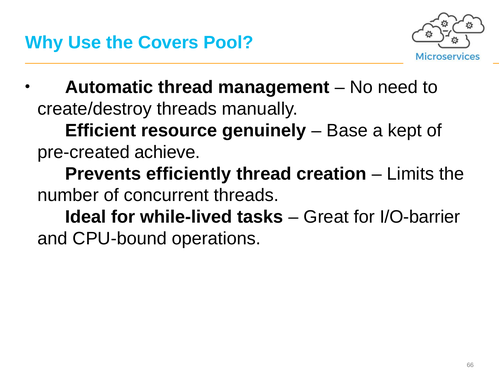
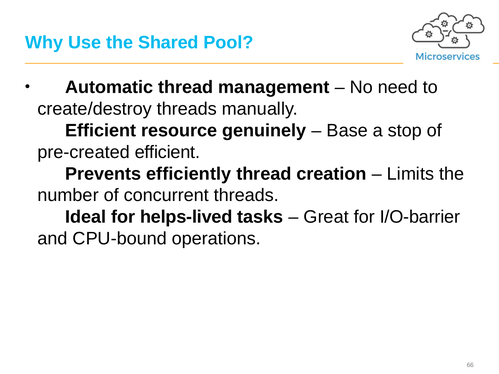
Covers: Covers -> Shared
kept: kept -> stop
pre-created achieve: achieve -> efficient
while-lived: while-lived -> helps-lived
